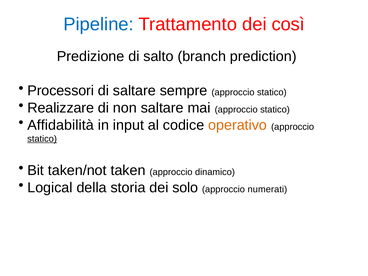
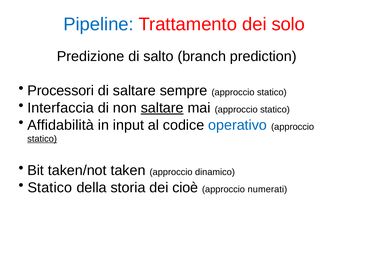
così: così -> solo
Realizzare: Realizzare -> Interfaccia
saltare at (162, 108) underline: none -> present
operativo colour: orange -> blue
Logical at (50, 188): Logical -> Statico
solo: solo -> cioè
